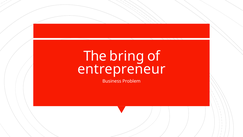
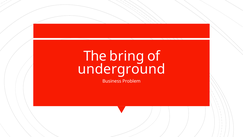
entrepreneur: entrepreneur -> underground
